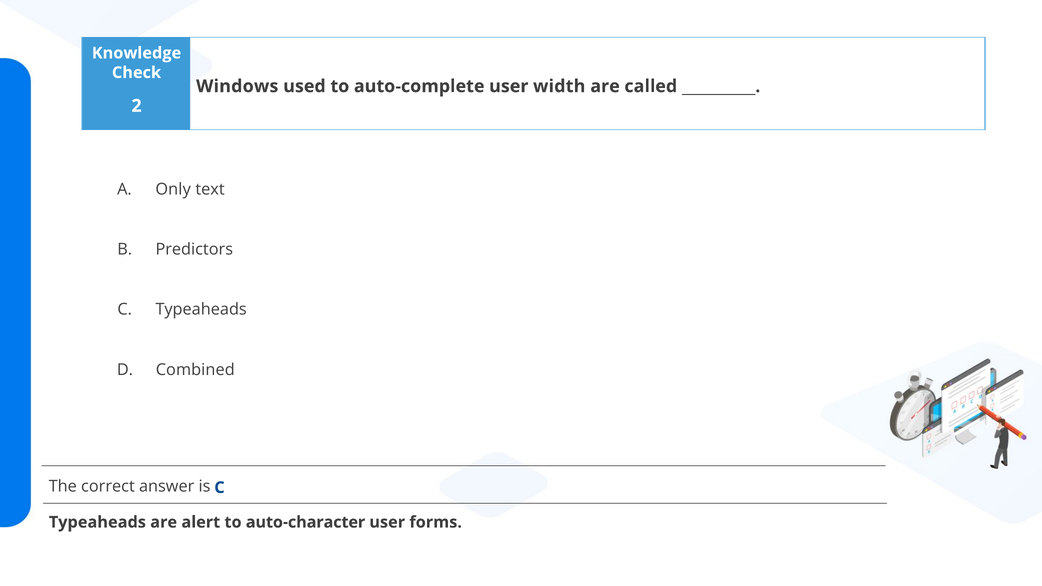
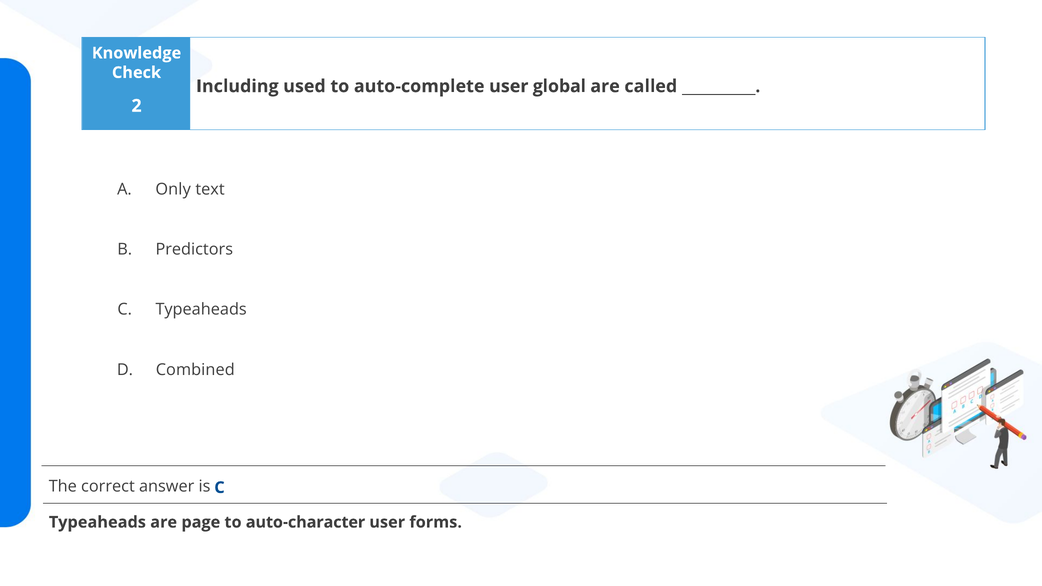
Windows: Windows -> Including
width: width -> global
alert: alert -> page
